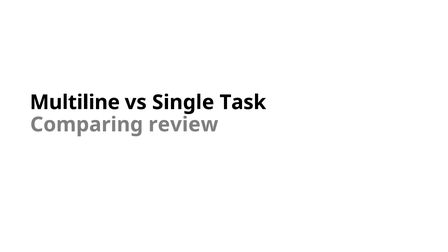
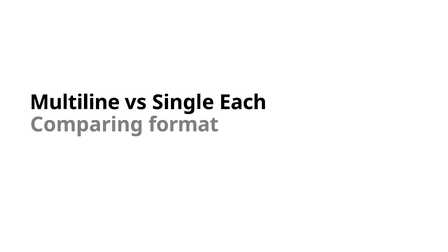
Task: Task -> Each
review: review -> format
